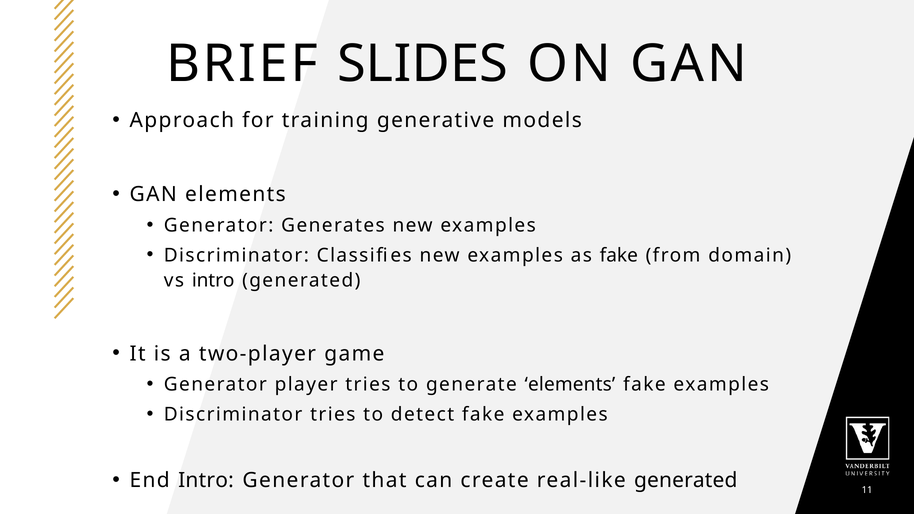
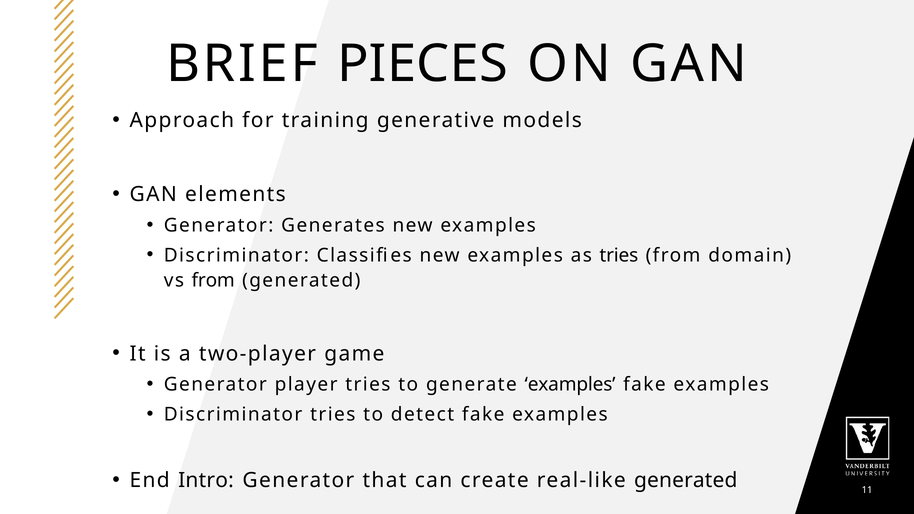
SLIDES: SLIDES -> PIECES
as fake: fake -> tries
vs intro: intro -> from
generate elements: elements -> examples
